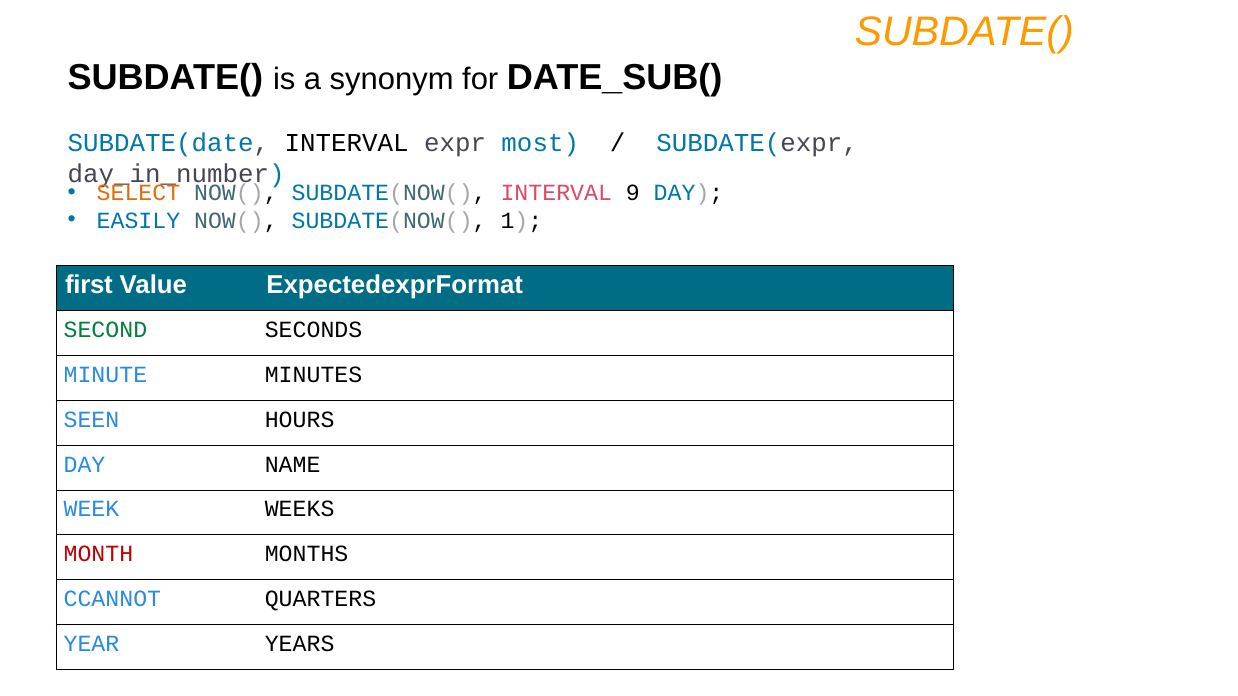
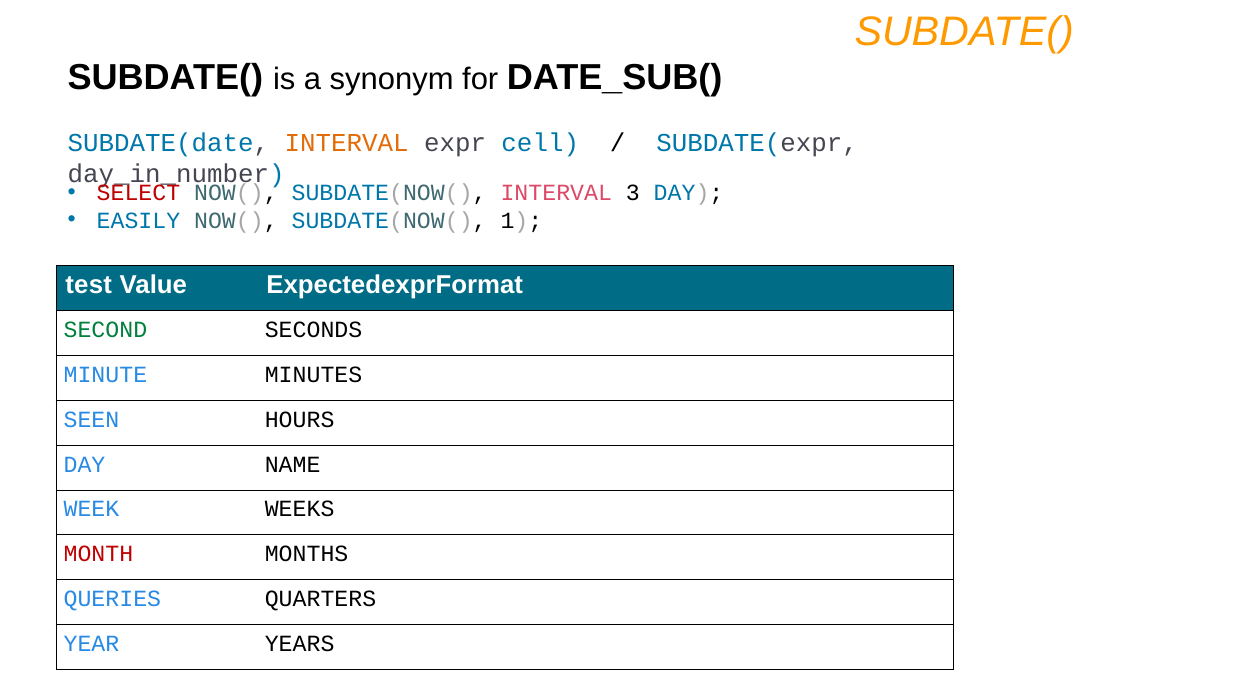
INTERVAL at (347, 143) colour: black -> orange
most: most -> cell
SELECT colour: orange -> red
9: 9 -> 3
first: first -> test
CCANNOT: CCANNOT -> QUERIES
